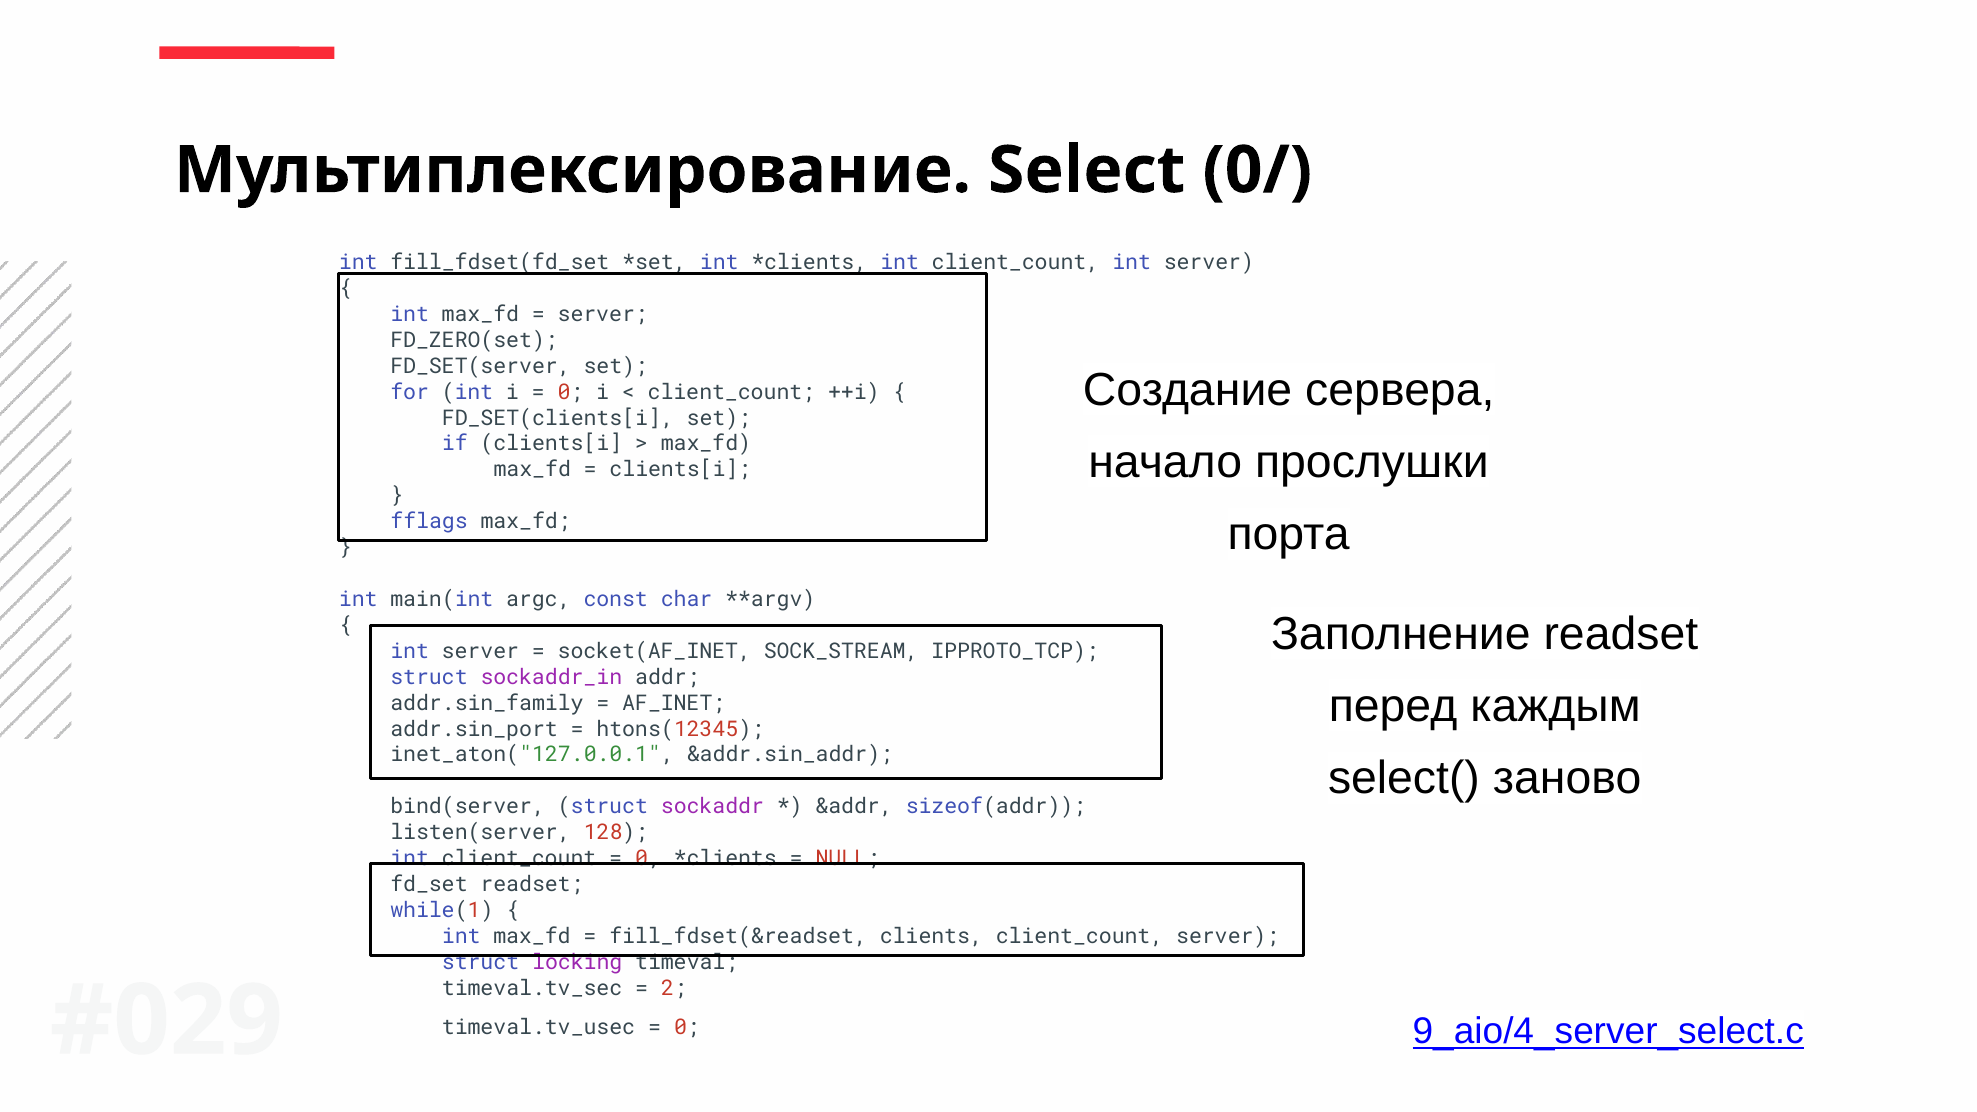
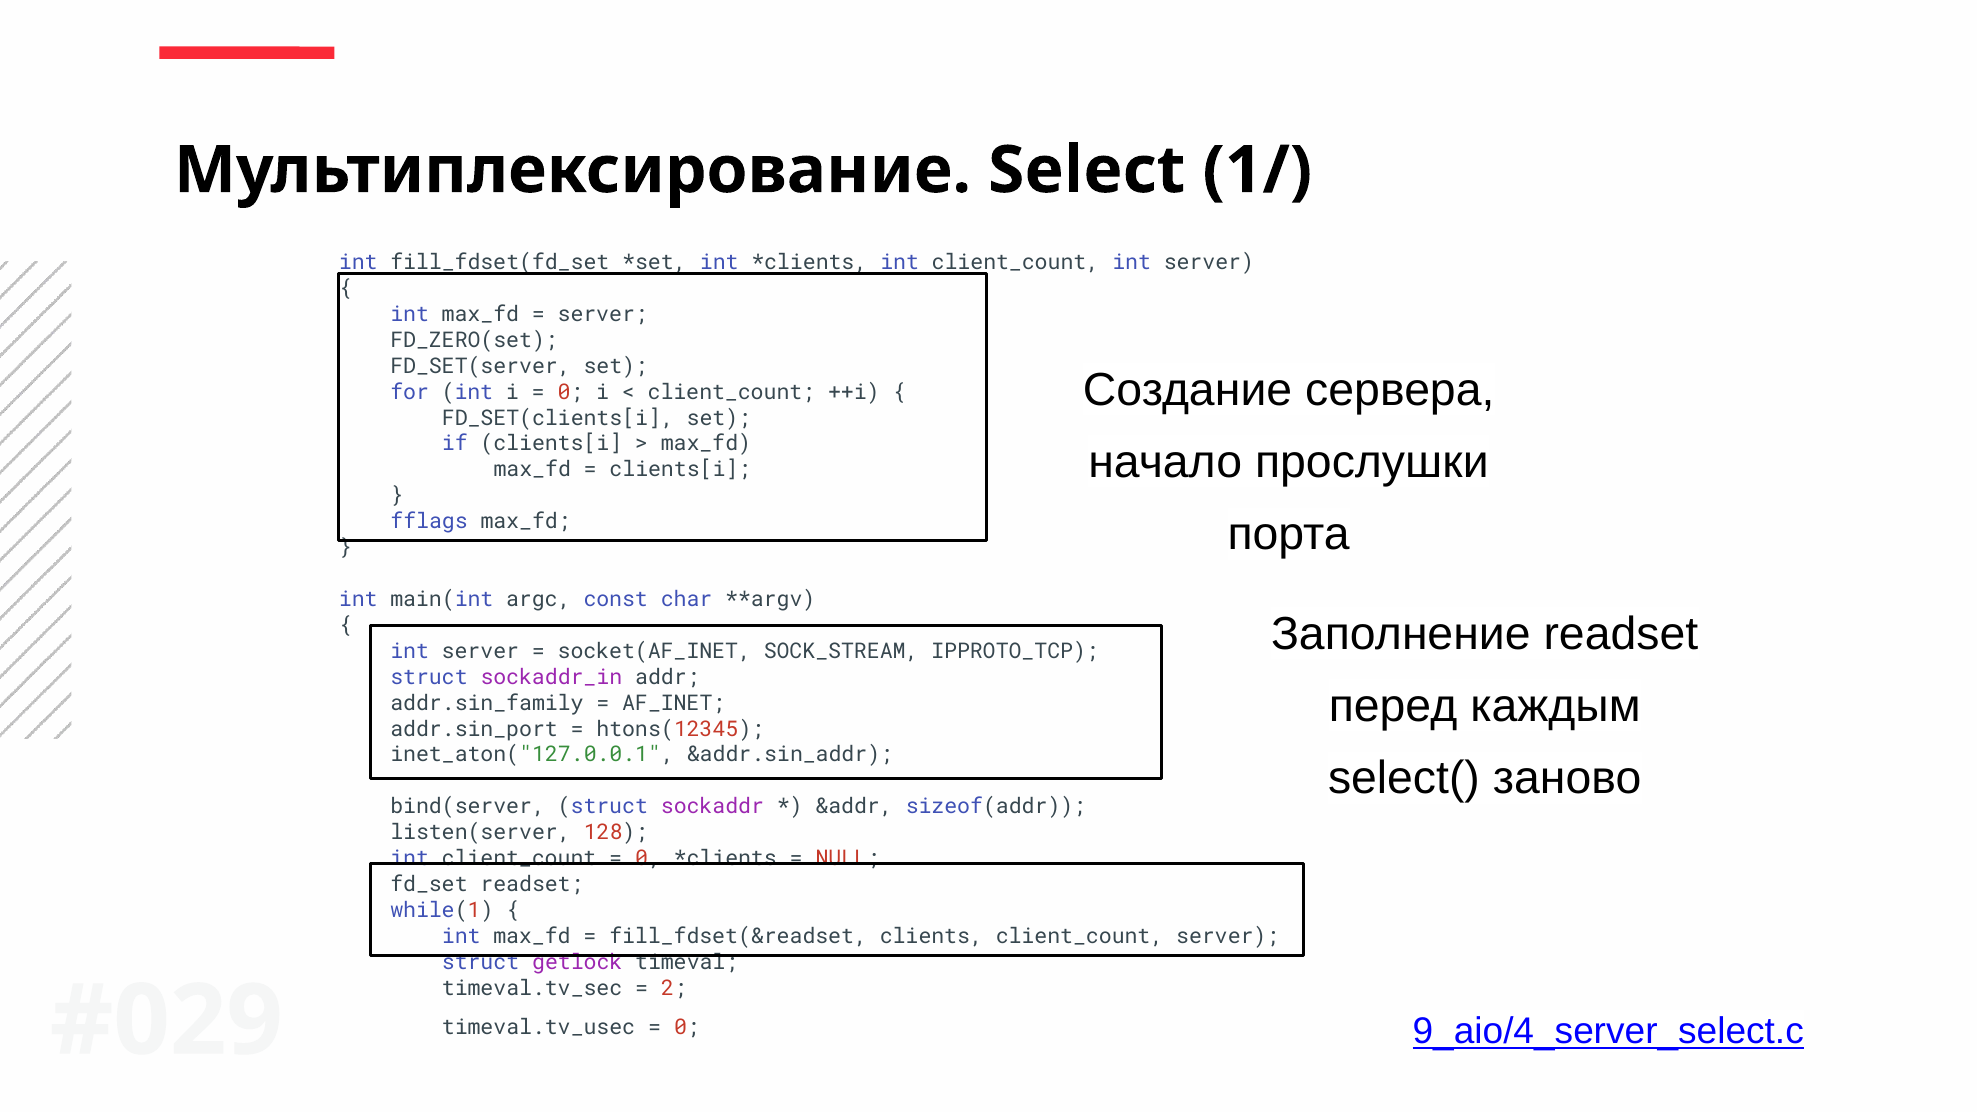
0/: 0/ -> 1/
locking: locking -> getlock
